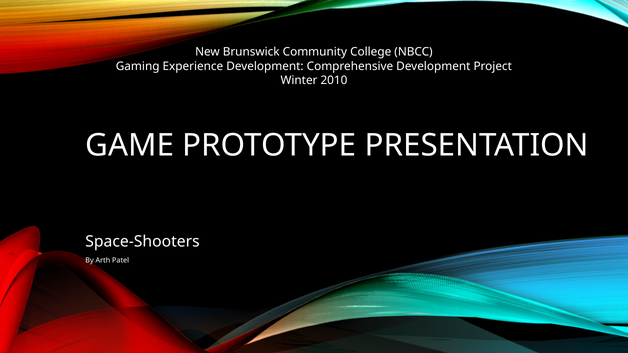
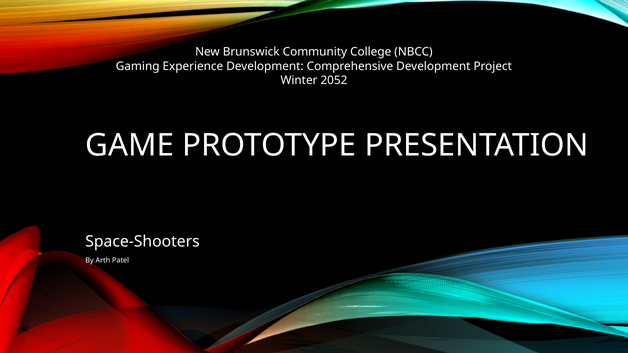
2010: 2010 -> 2052
